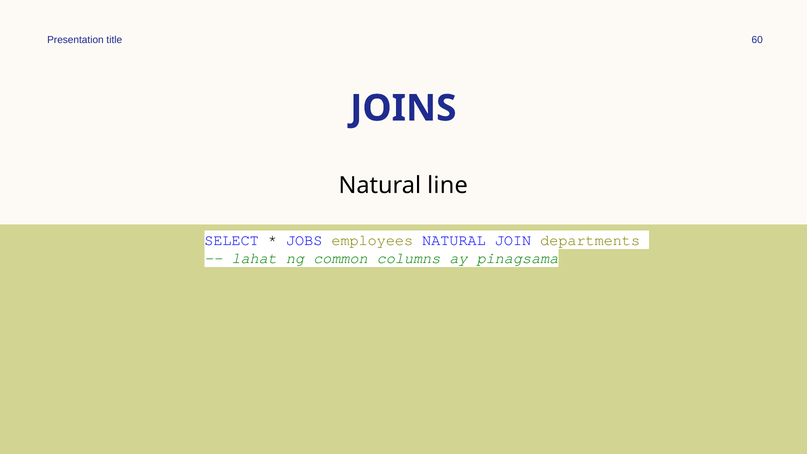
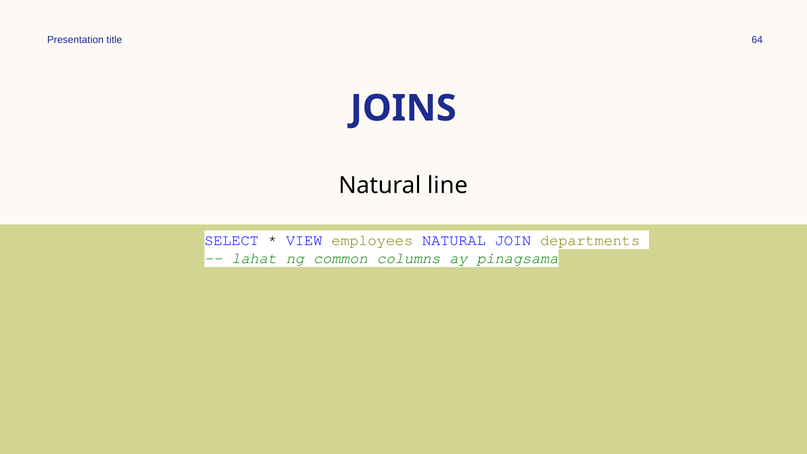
60: 60 -> 64
JOBS: JOBS -> VIEW
